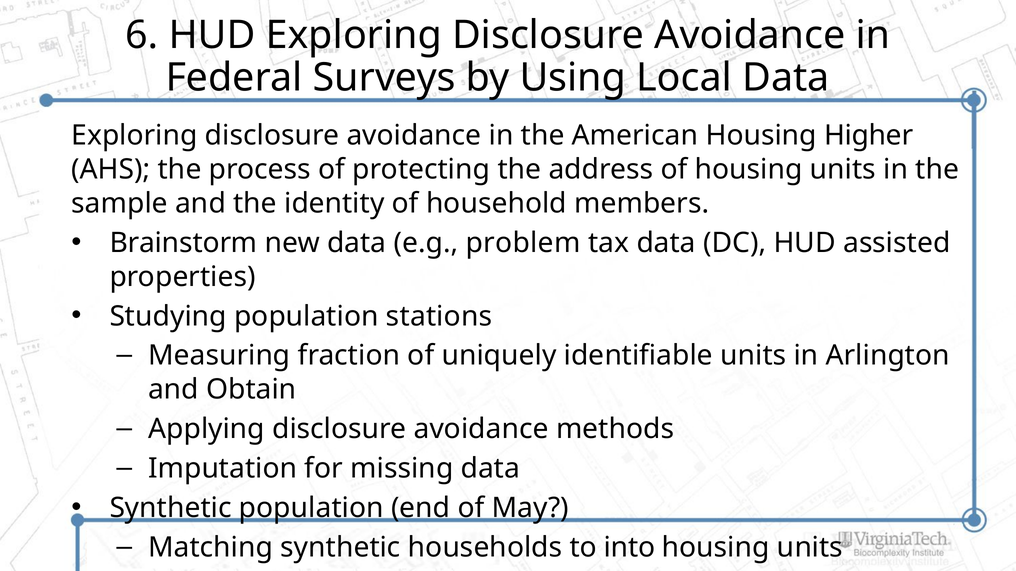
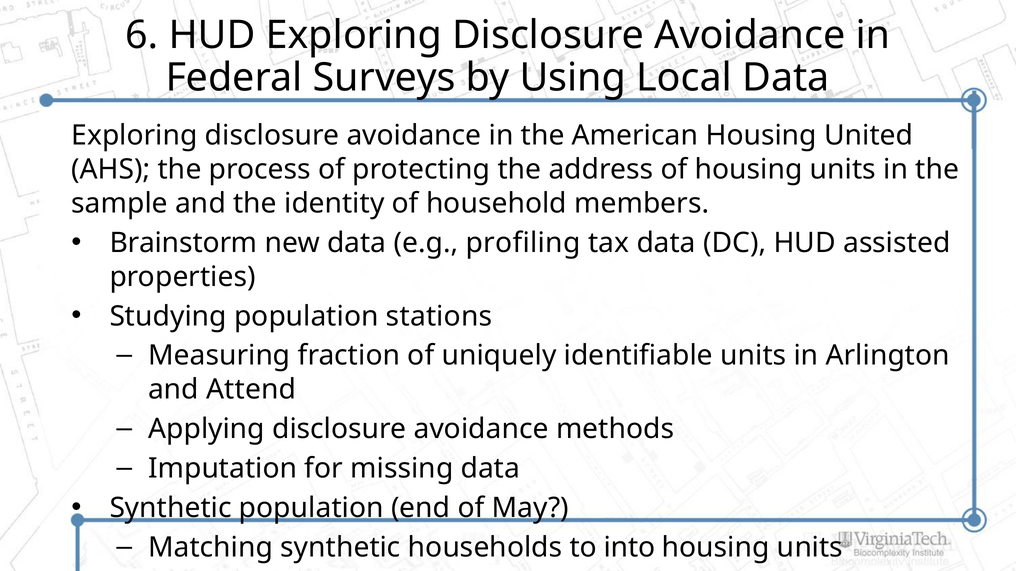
Higher: Higher -> United
problem: problem -> profiling
Obtain: Obtain -> Attend
